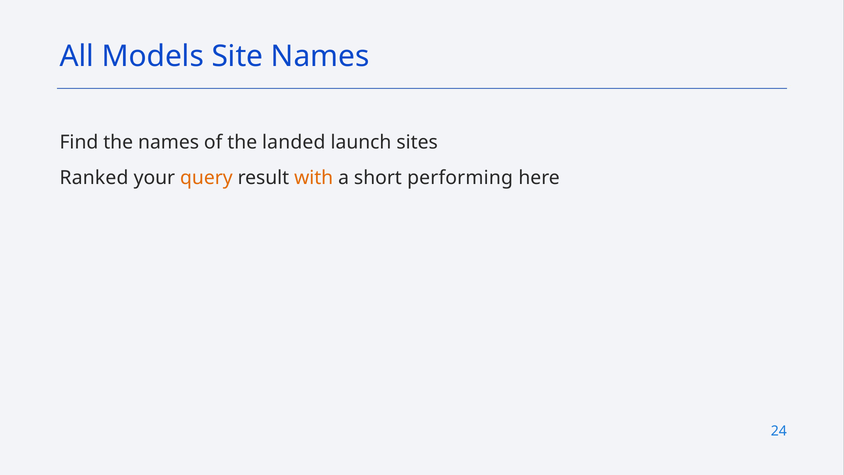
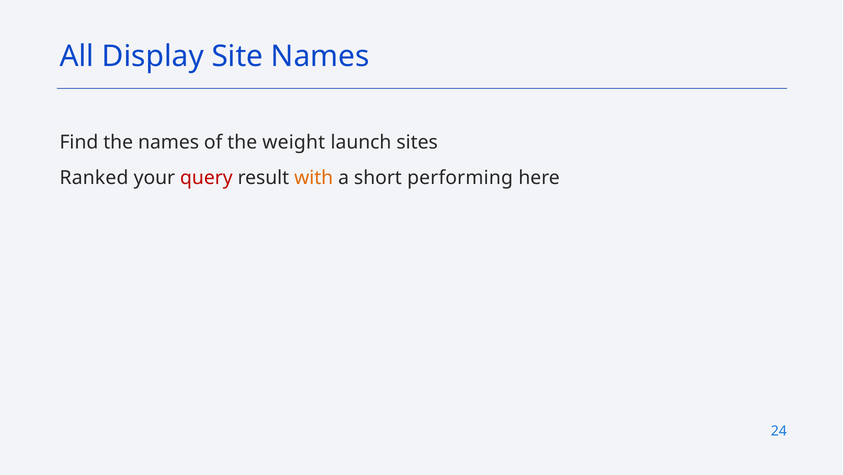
Models: Models -> Display
landed: landed -> weight
query colour: orange -> red
